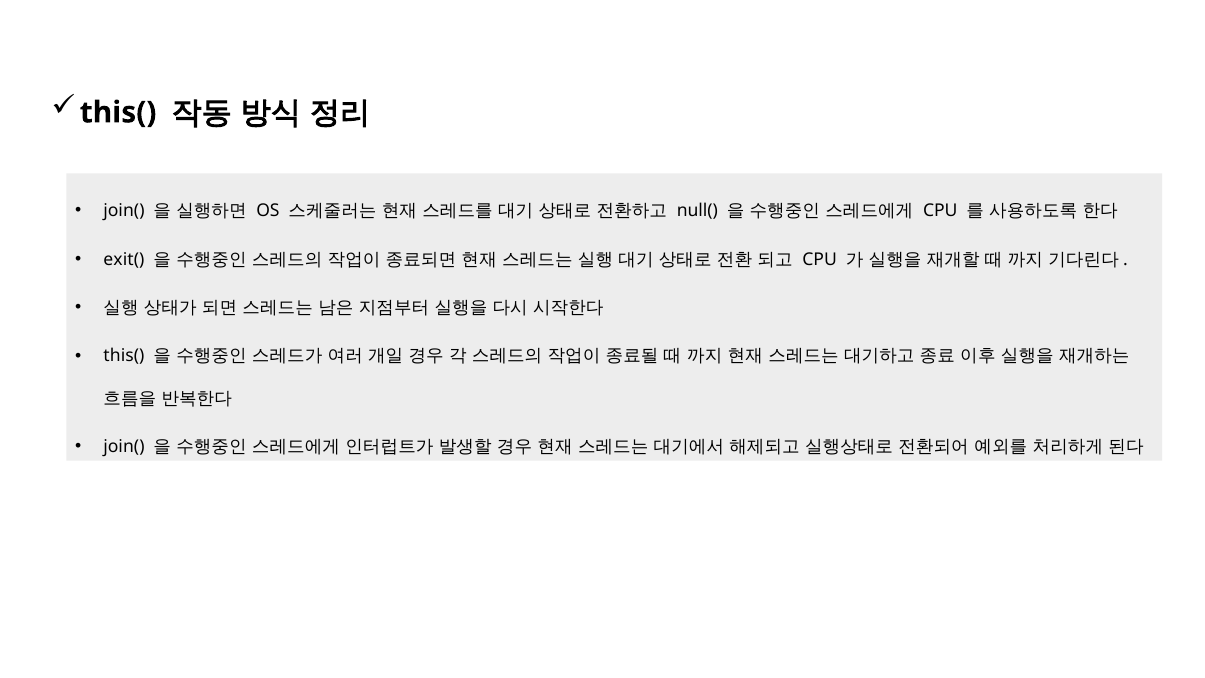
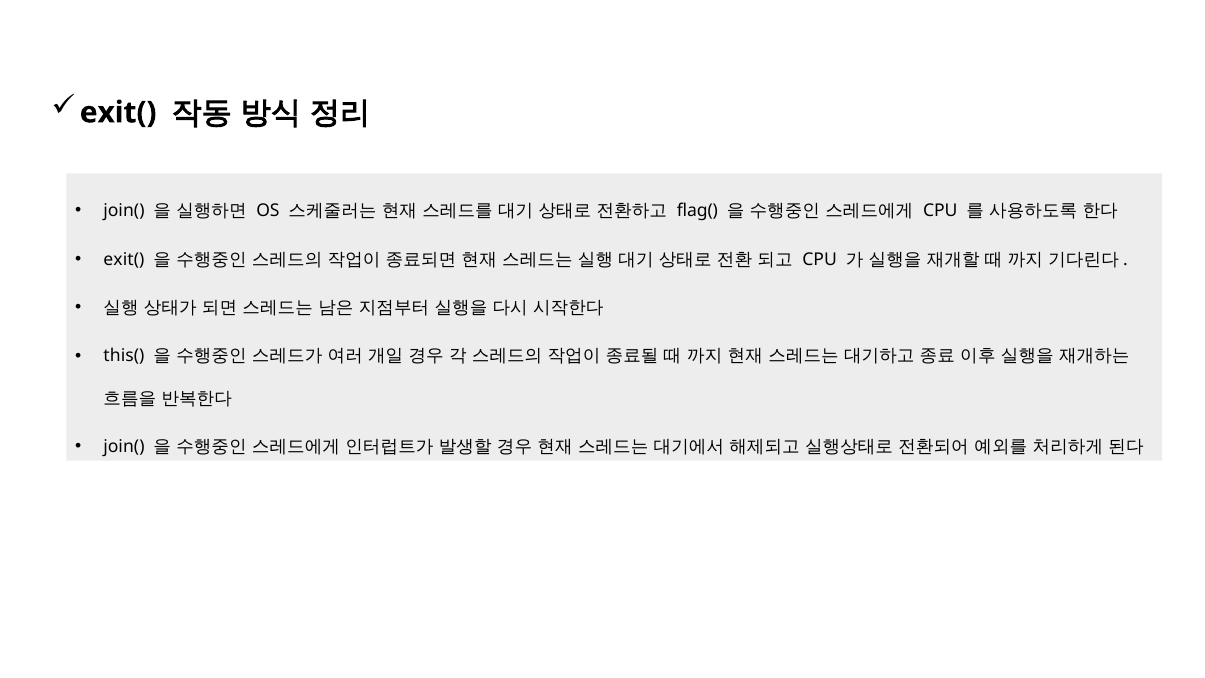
this( at (118, 112): this( -> exit(
null(: null( -> flag(
